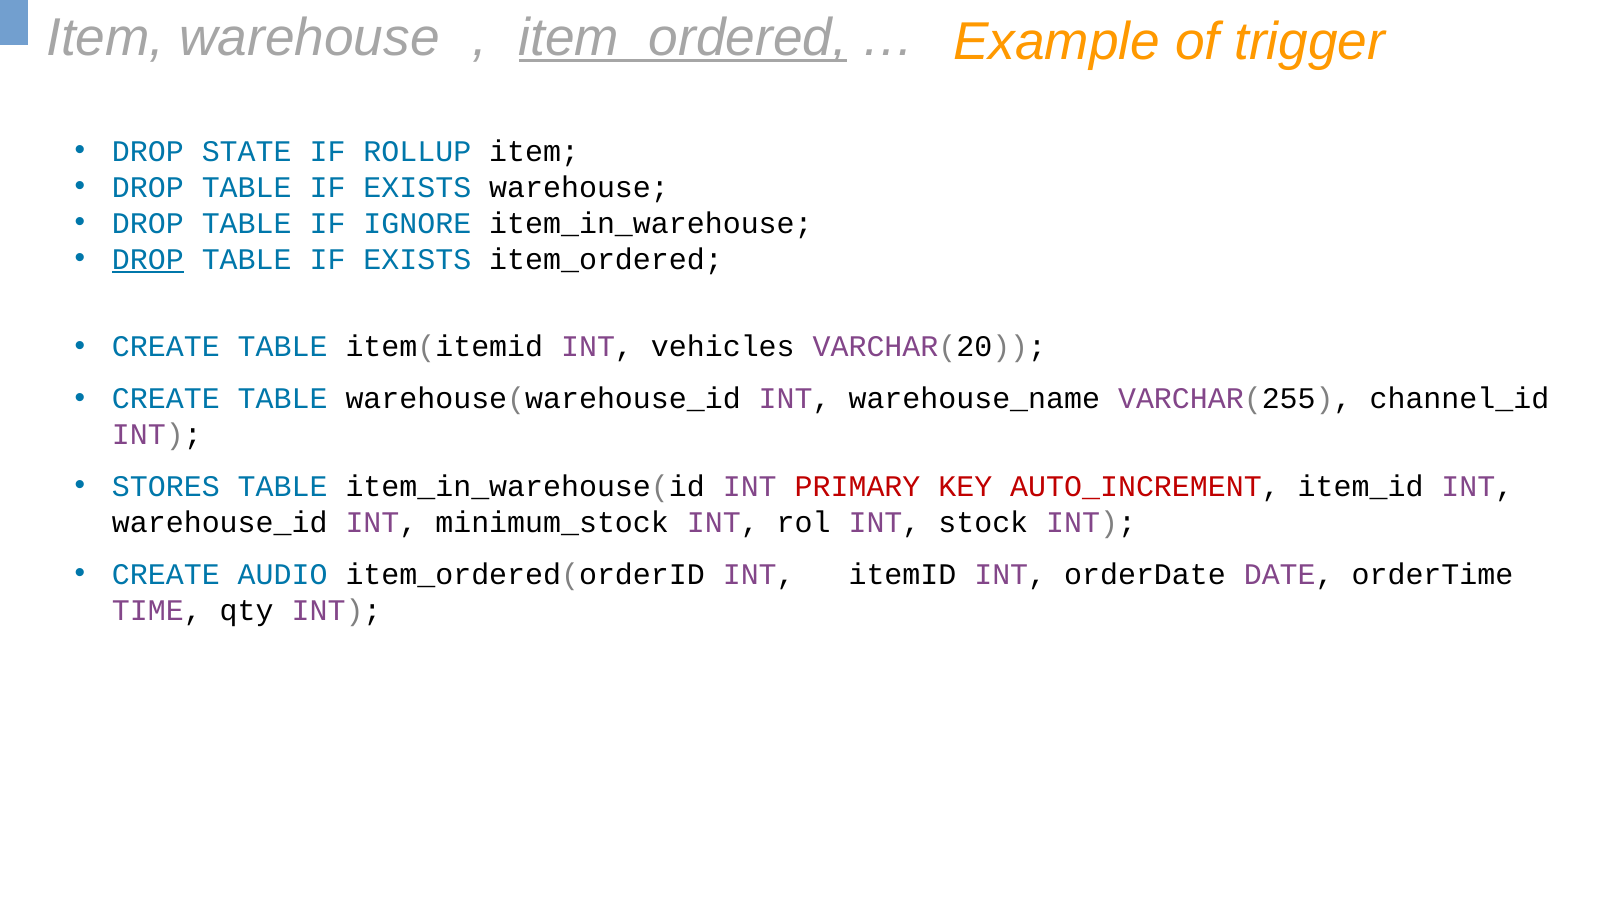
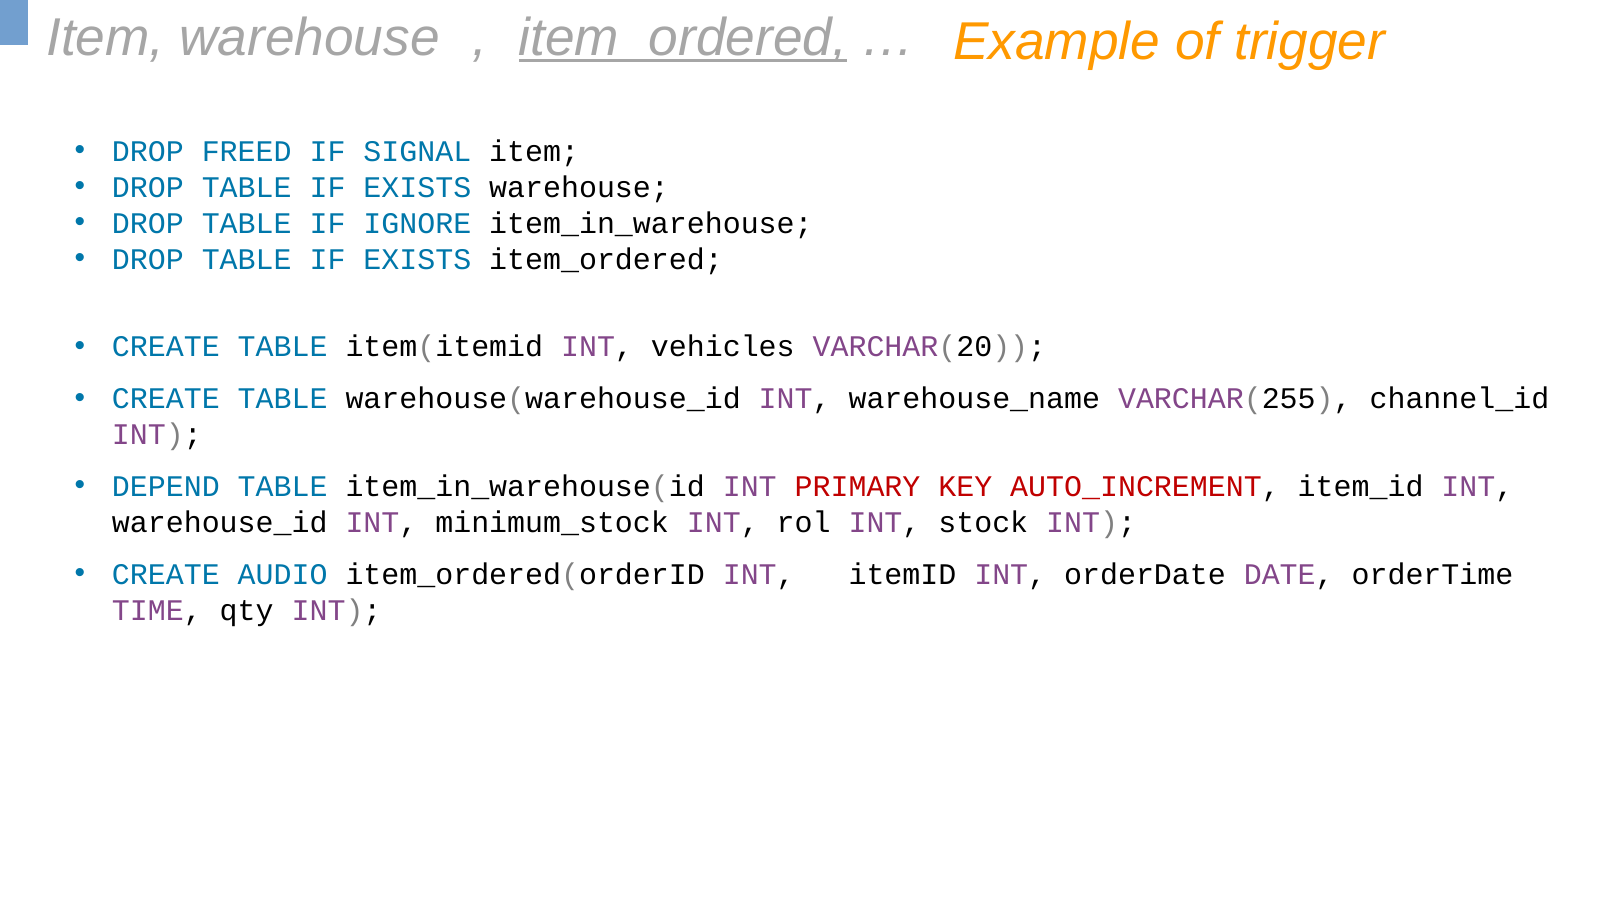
STATE: STATE -> FREED
ROLLUP: ROLLUP -> SIGNAL
DROP at (148, 259) underline: present -> none
STORES: STORES -> DEPEND
